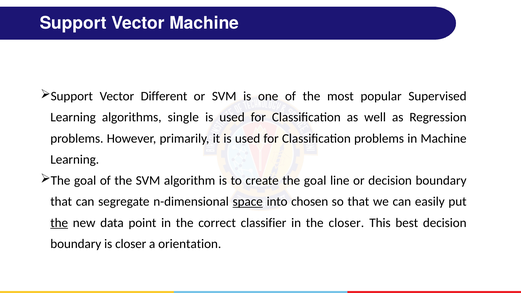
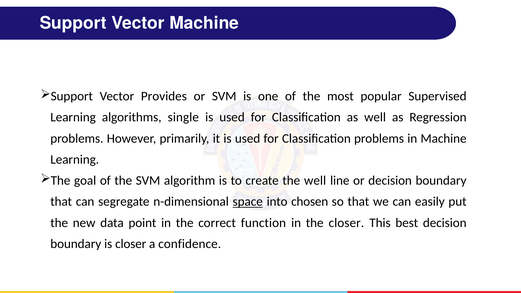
Different: Different -> Provides
create the goal: goal -> well
the at (59, 223) underline: present -> none
classifier: classifier -> function
orientation: orientation -> confidence
